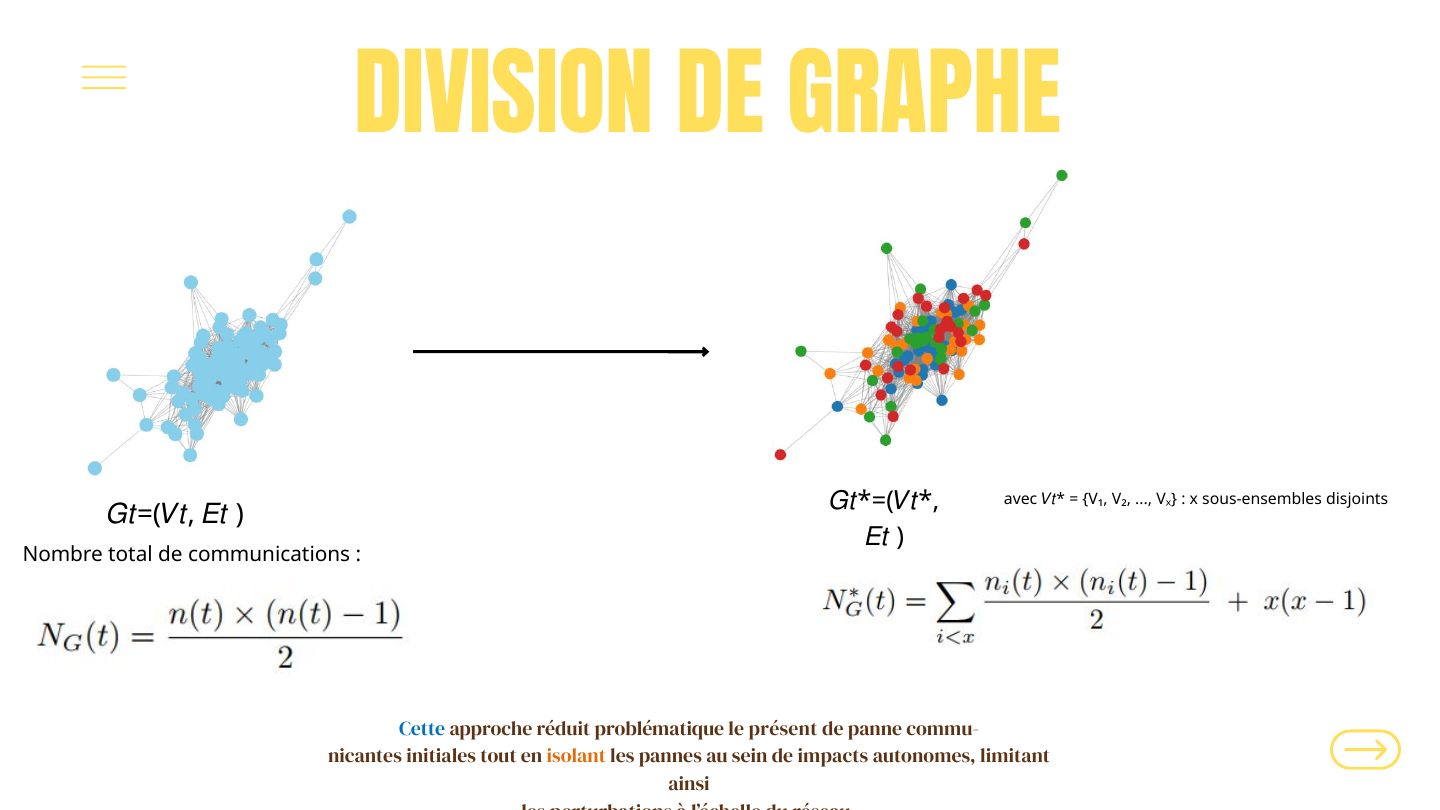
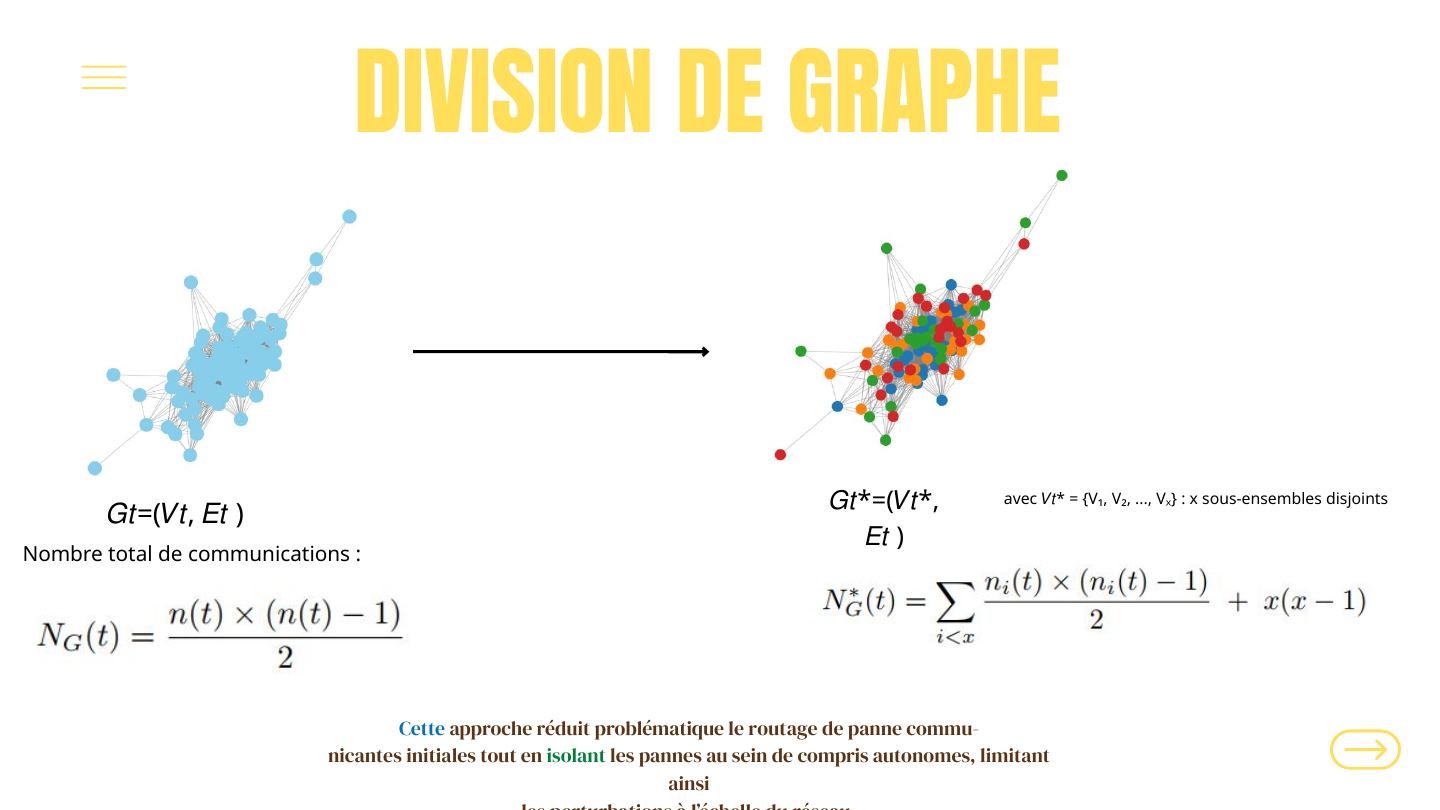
présent: présent -> routage
isolant colour: orange -> green
impacts: impacts -> compris
